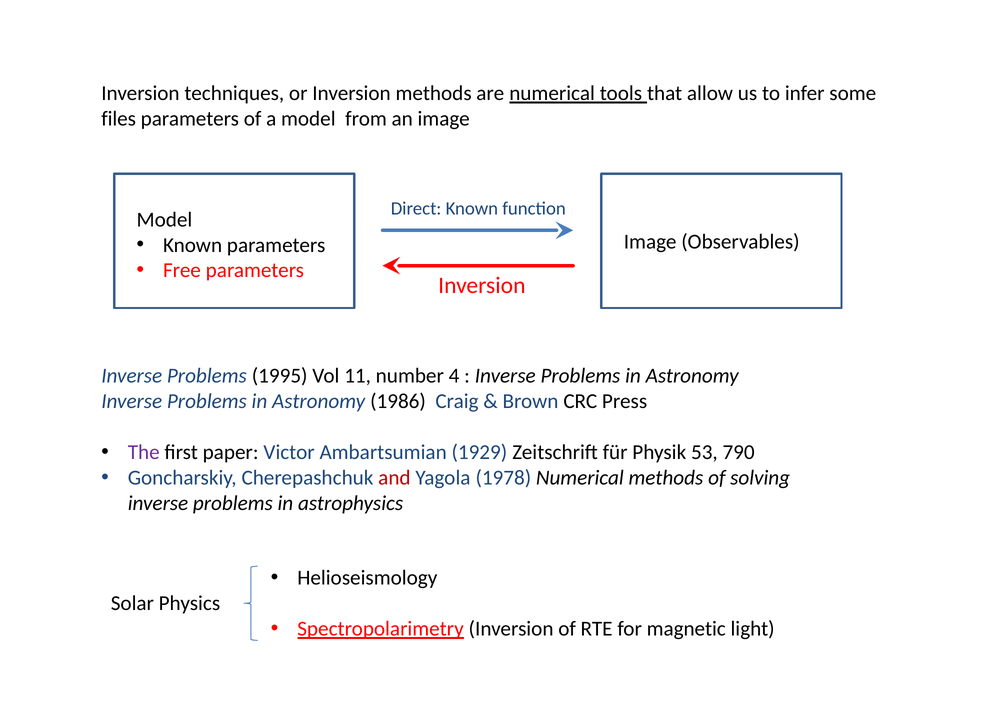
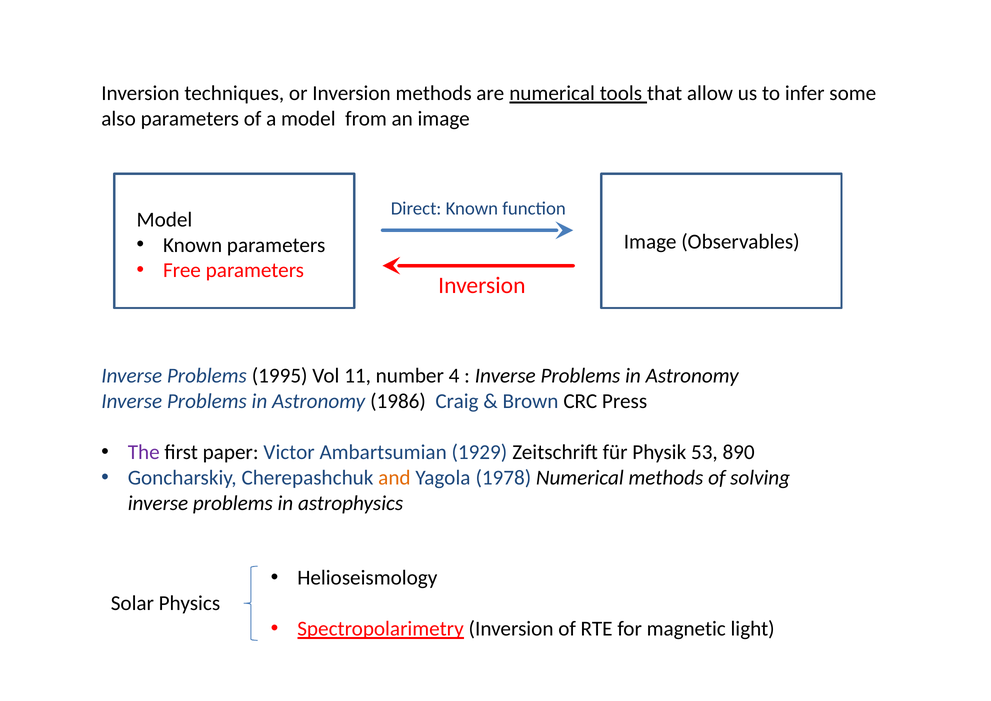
files: files -> also
790: 790 -> 890
and colour: red -> orange
